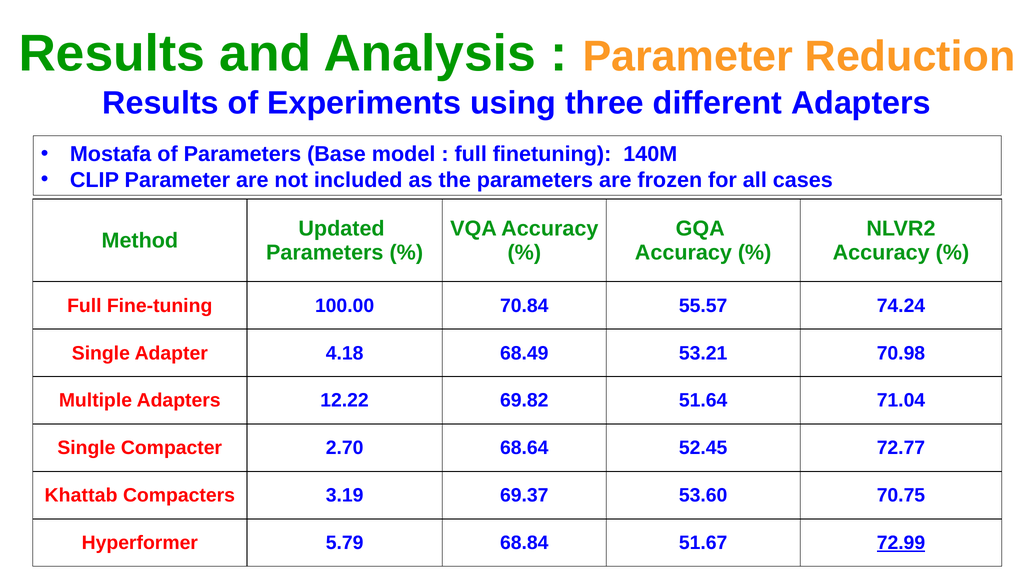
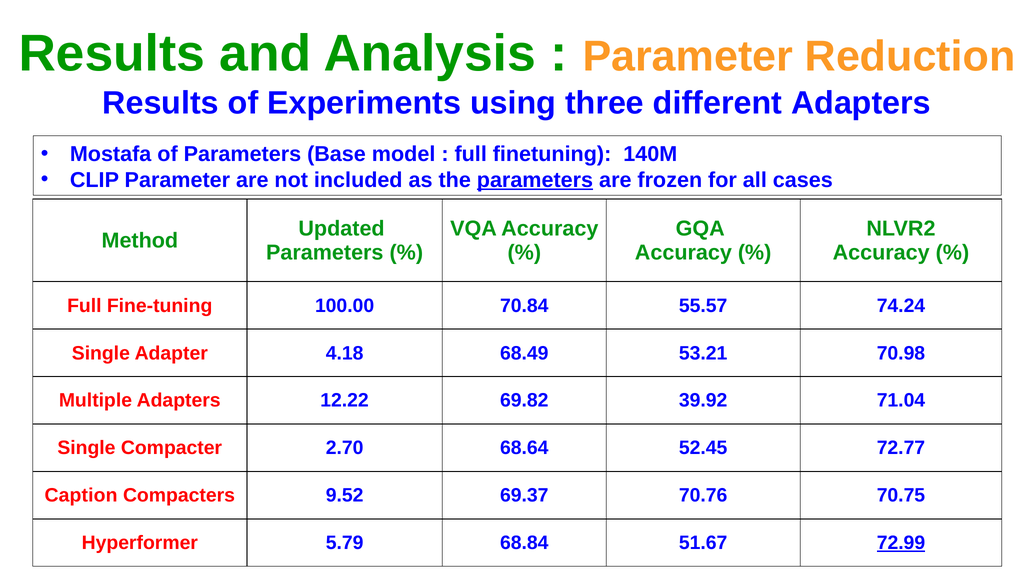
parameters at (535, 180) underline: none -> present
51.64: 51.64 -> 39.92
Khattab: Khattab -> Caption
3.19: 3.19 -> 9.52
53.60: 53.60 -> 70.76
